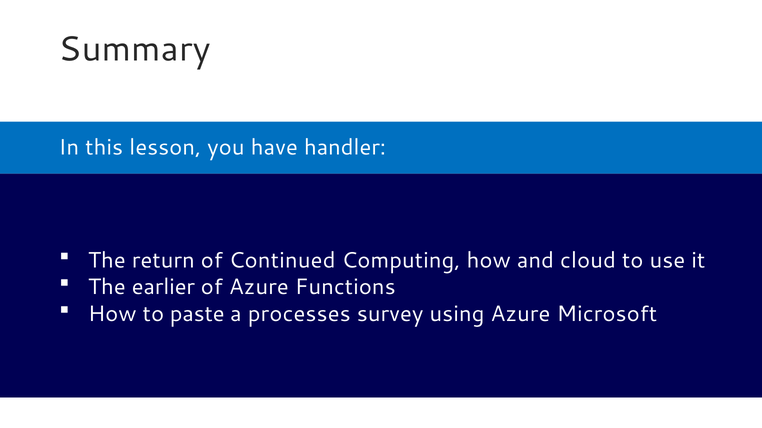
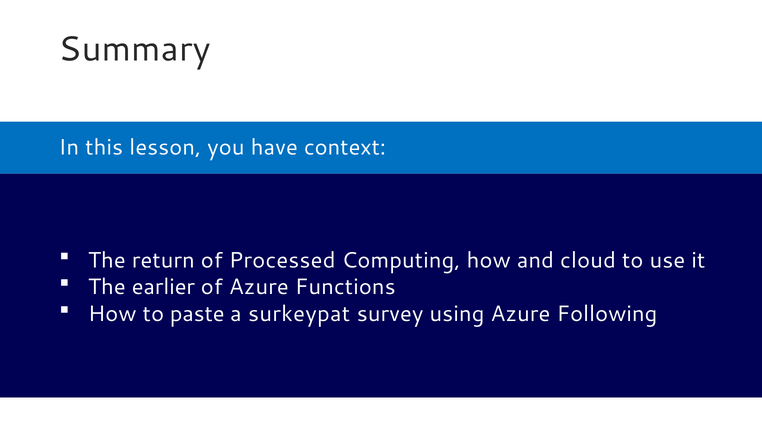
handler: handler -> context
Continued: Continued -> Processed
processes: processes -> surkeypat
Microsoft: Microsoft -> Following
